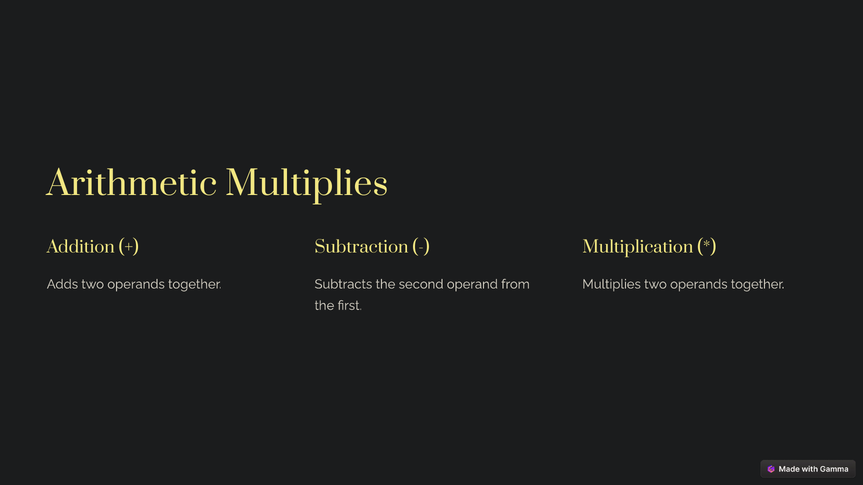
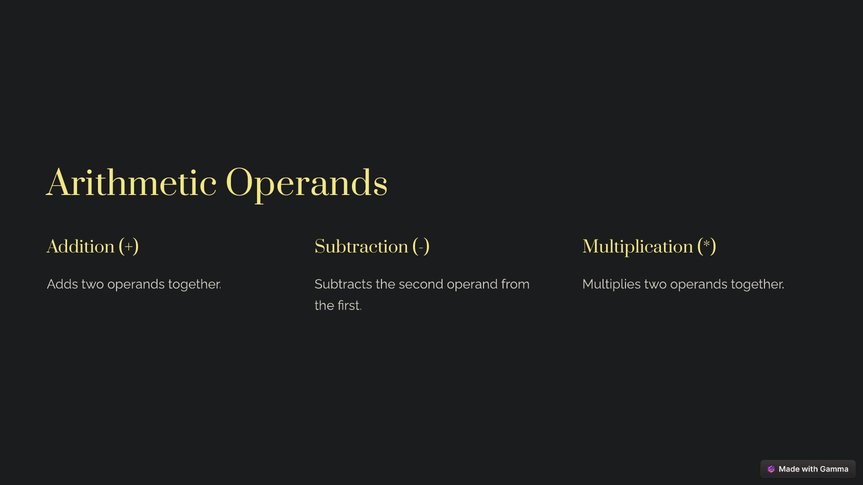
Arithmetic Multiplies: Multiplies -> Operands
